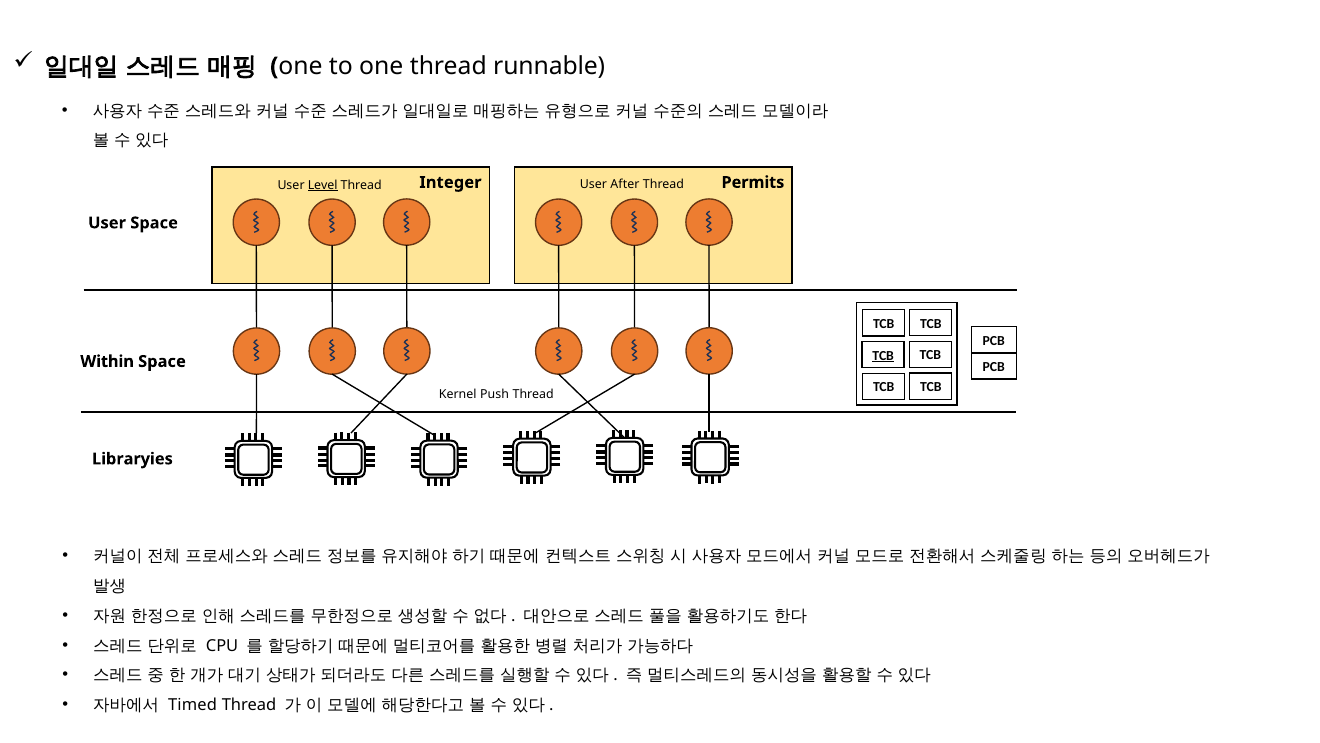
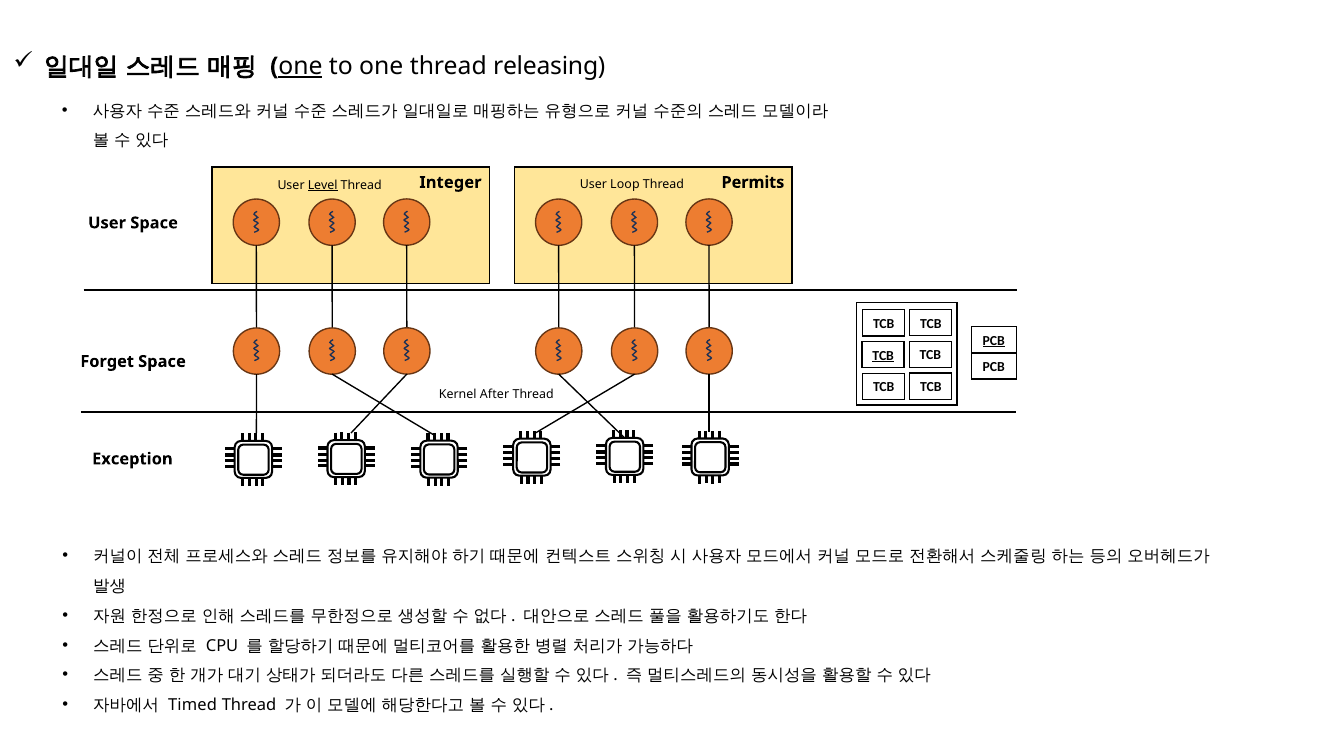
one at (300, 66) underline: none -> present
runnable: runnable -> releasing
After: After -> Loop
PCB at (994, 340) underline: none -> present
Within: Within -> Forget
Push: Push -> After
Libraryies: Libraryies -> Exception
